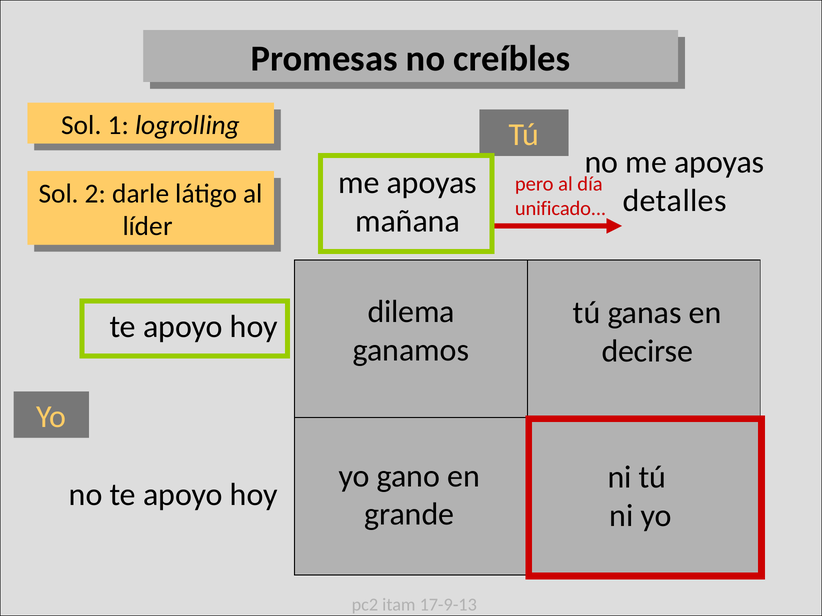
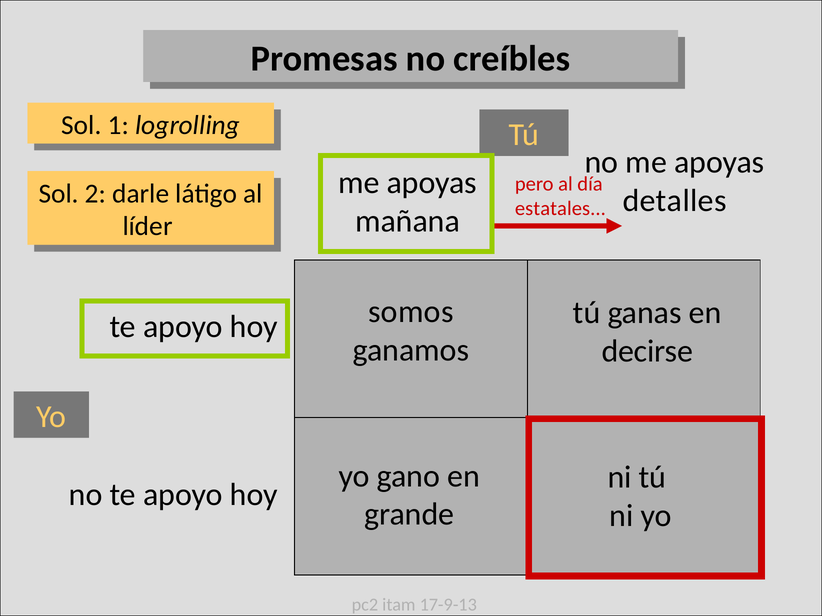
unificado: unificado -> estatales
dilema: dilema -> somos
